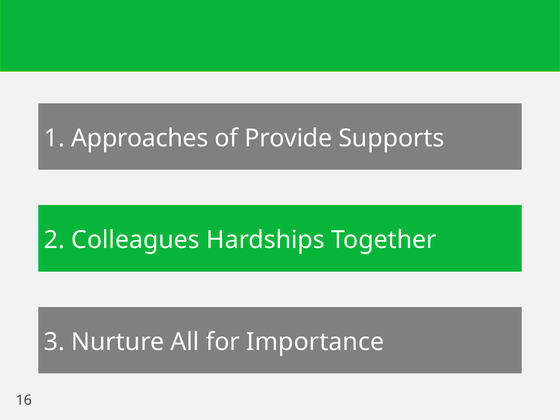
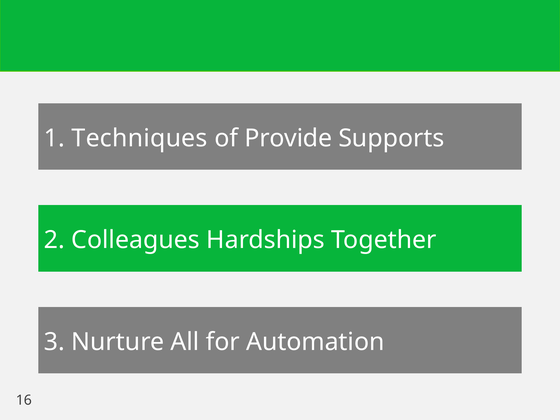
Approaches: Approaches -> Techniques
Importance: Importance -> Automation
